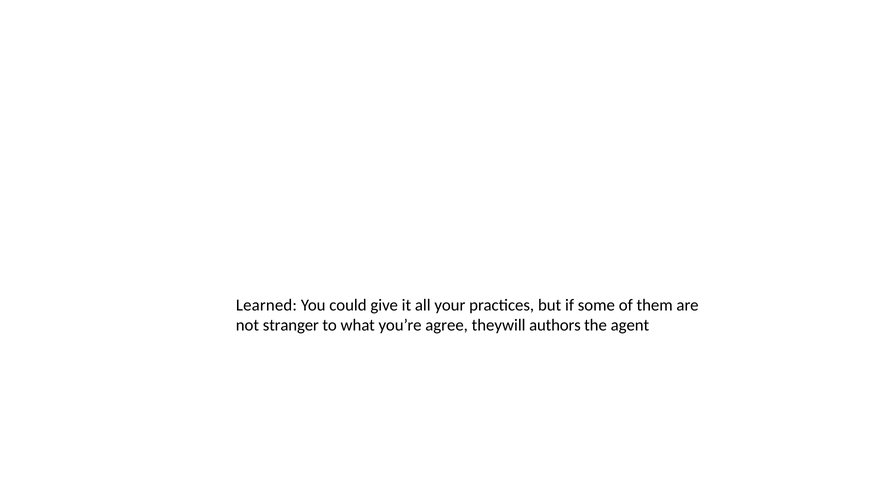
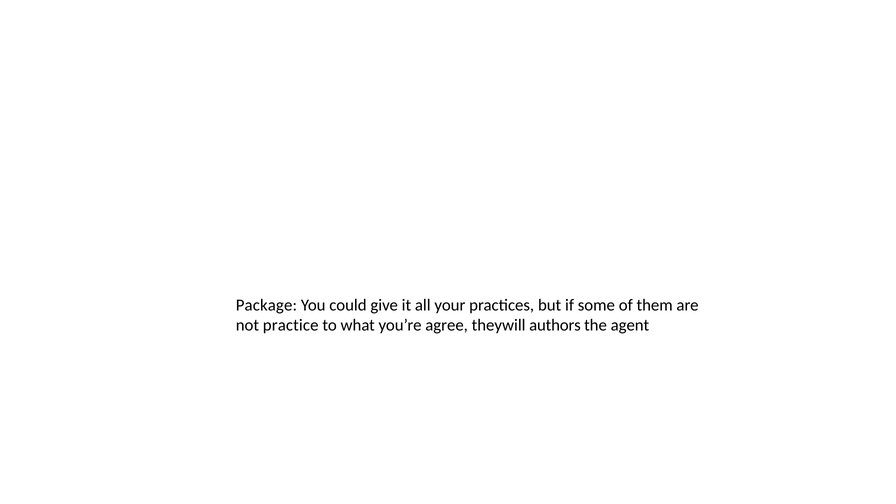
Learned: Learned -> Package
stranger: stranger -> practice
